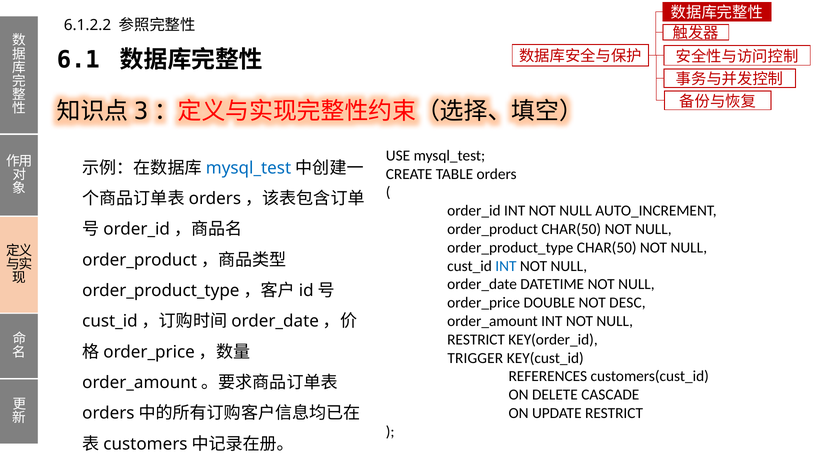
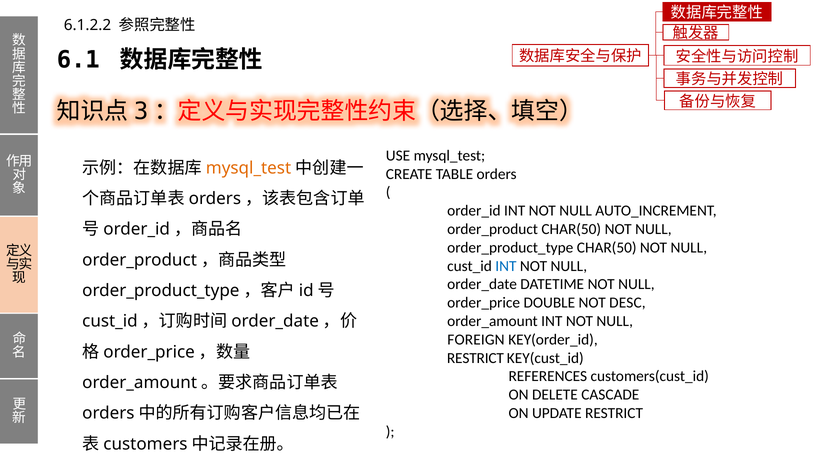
mysql_test at (249, 168) colour: blue -> orange
RESTRICT at (476, 340): RESTRICT -> FOREIGN
TRIGGER at (475, 358): TRIGGER -> RESTRICT
